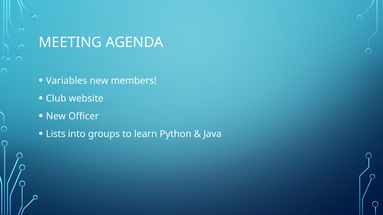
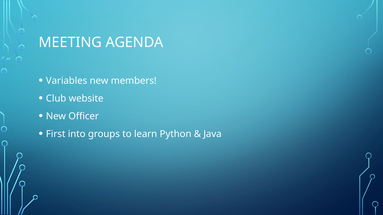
Lists: Lists -> First
